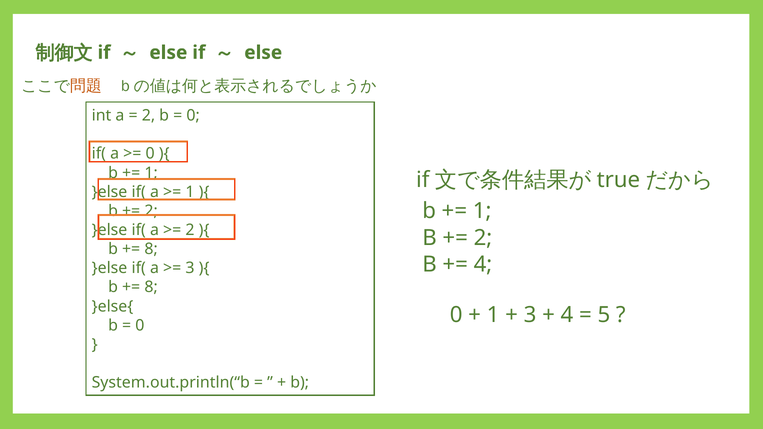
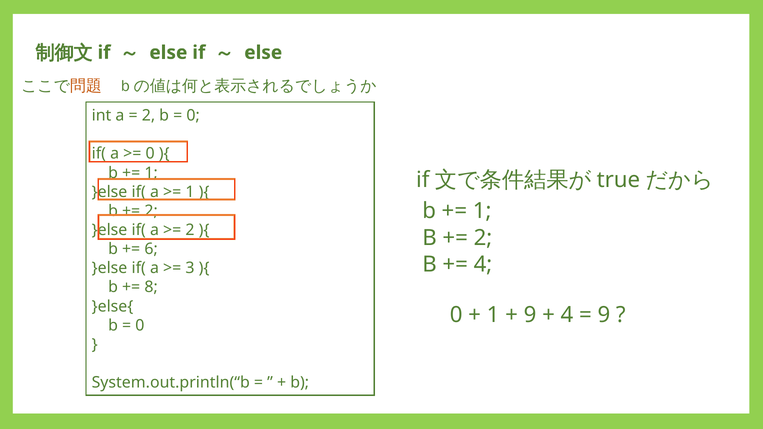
8 at (151, 249): 8 -> 6
3 at (530, 315): 3 -> 9
5 at (604, 315): 5 -> 9
